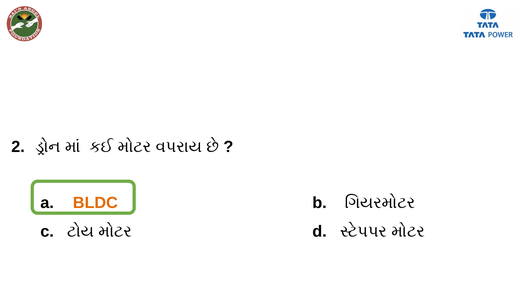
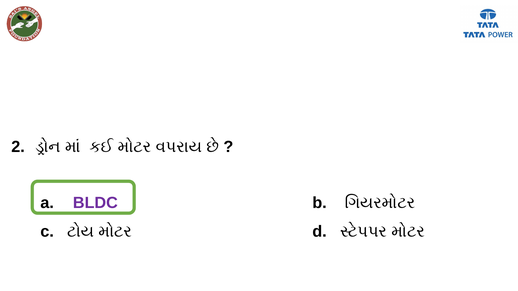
BLDC colour: orange -> purple
